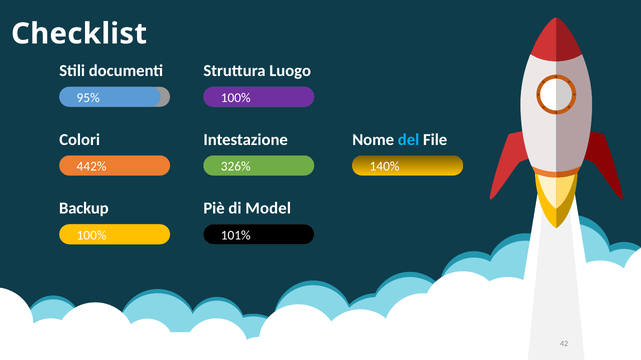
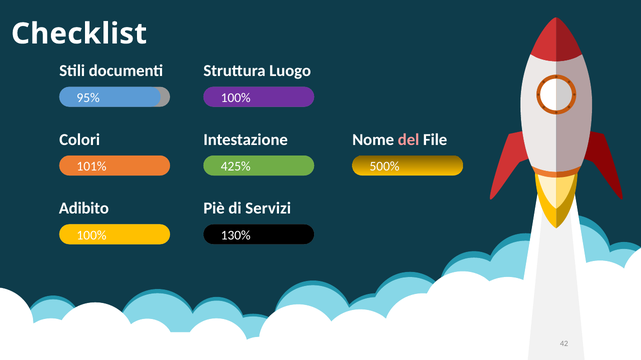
del colour: light blue -> pink
442%: 442% -> 101%
326%: 326% -> 425%
140%: 140% -> 500%
Backup: Backup -> Adibito
Model: Model -> Servizi
101%: 101% -> 130%
